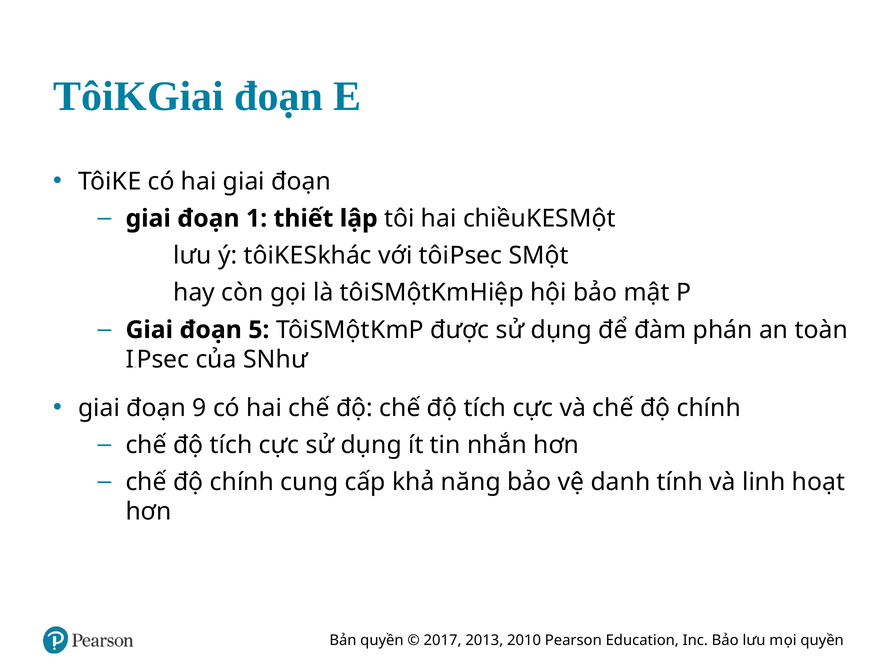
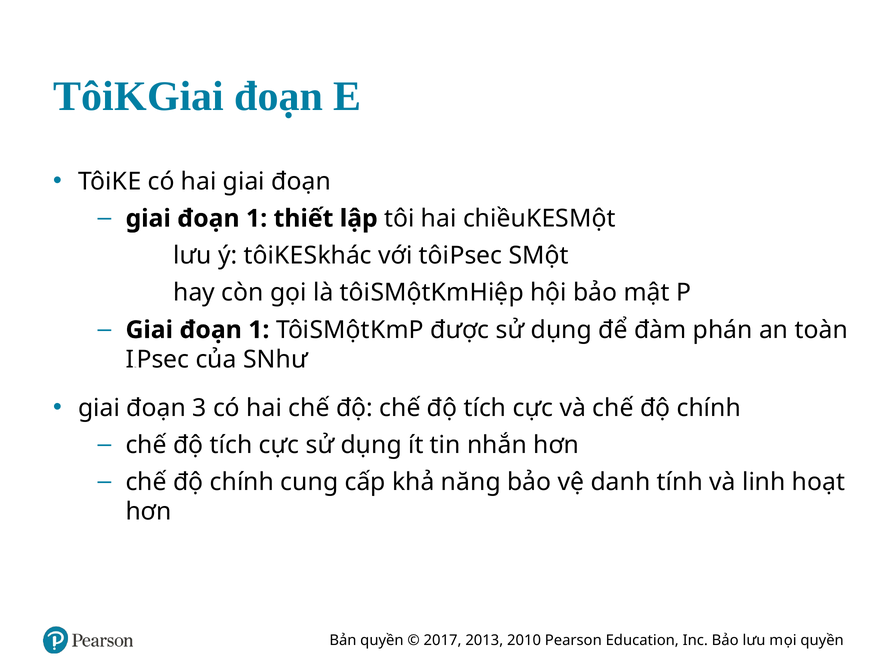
5 at (259, 330): 5 -> 1
9: 9 -> 3
